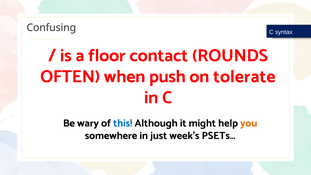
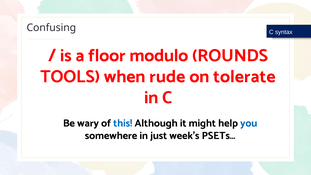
contact: contact -> modulo
OFTEN: OFTEN -> TOOLS
push: push -> rude
you colour: orange -> blue
